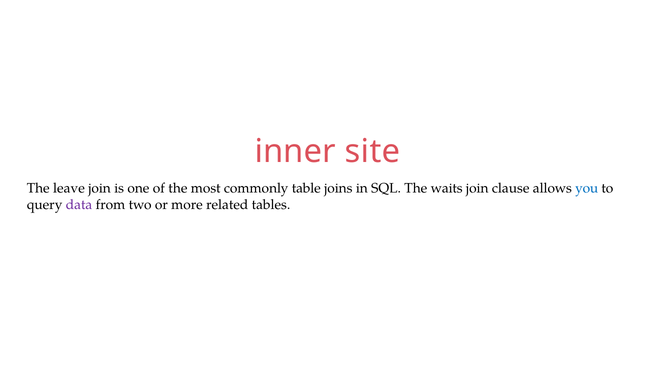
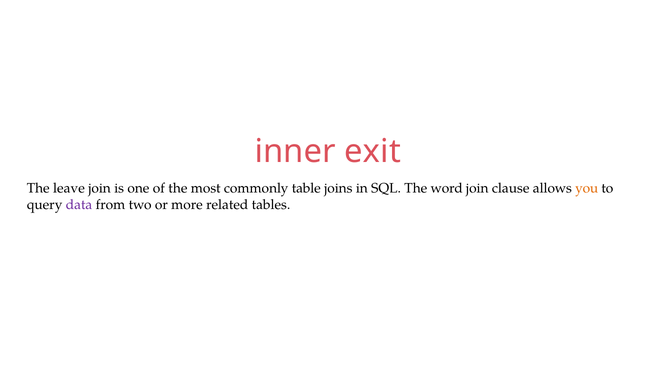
site: site -> exit
waits: waits -> word
you colour: blue -> orange
